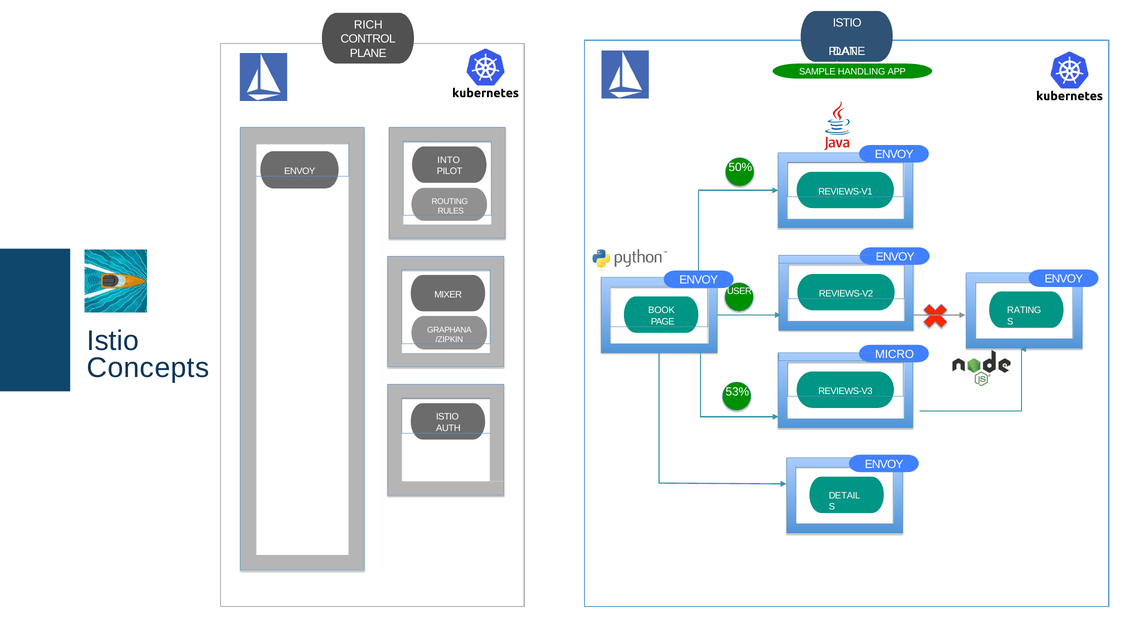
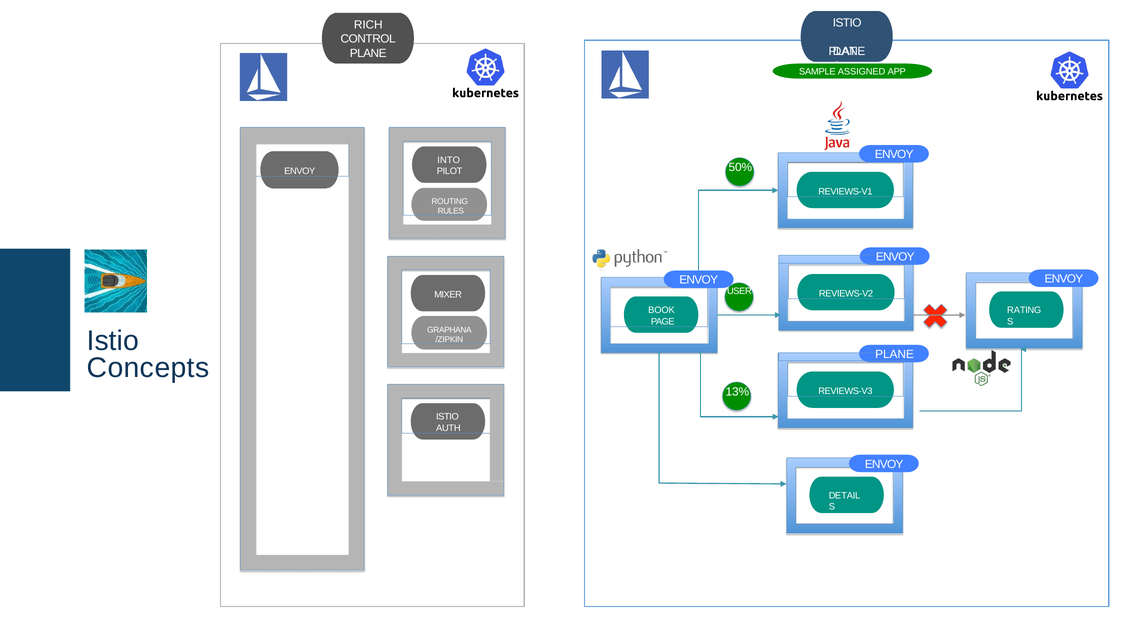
HANDLING: HANDLING -> ASSIGNED
MICRO at (895, 354): MICRO -> PLANE
53%: 53% -> 13%
